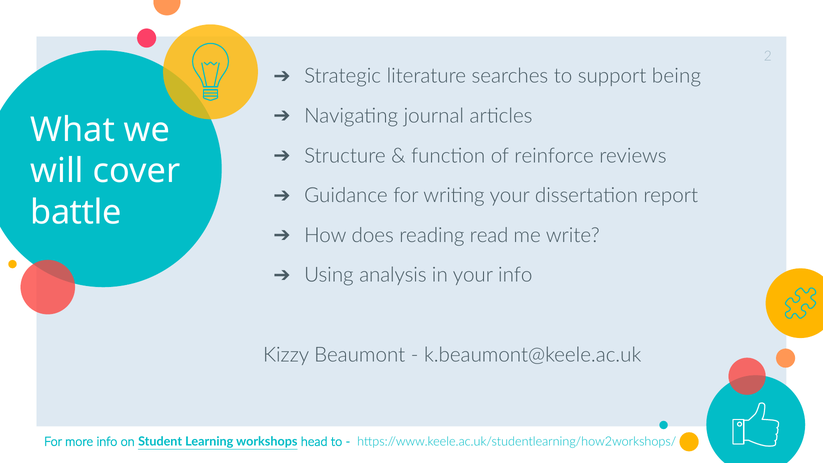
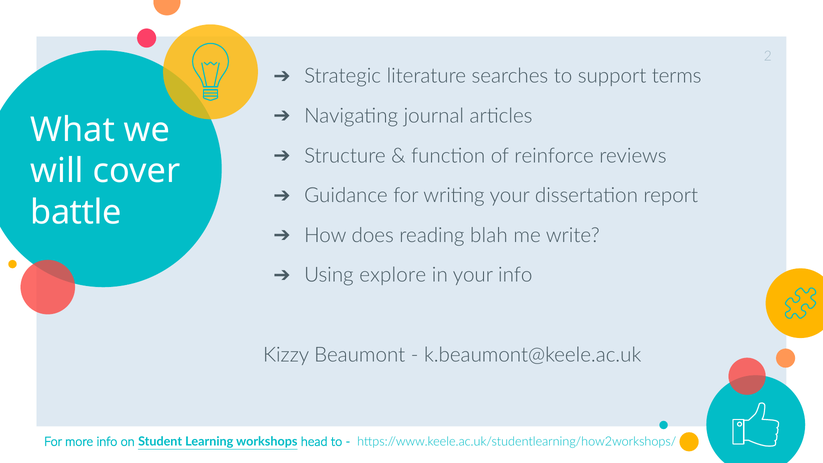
being: being -> terms
read: read -> blah
analysis: analysis -> explore
